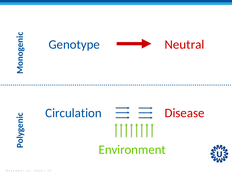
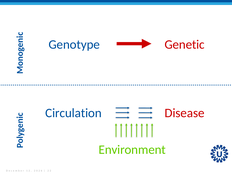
Neutral: Neutral -> Genetic
